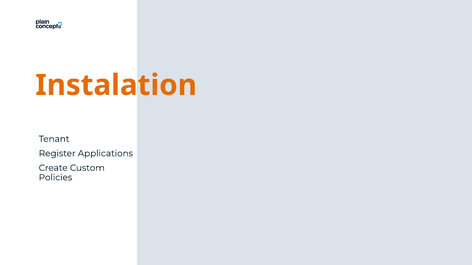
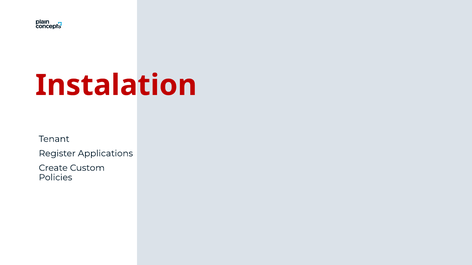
Instalation colour: orange -> red
